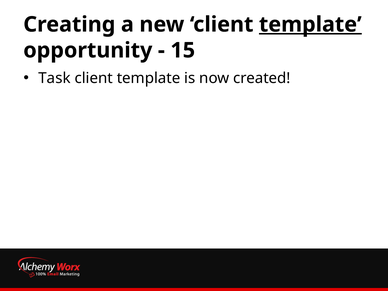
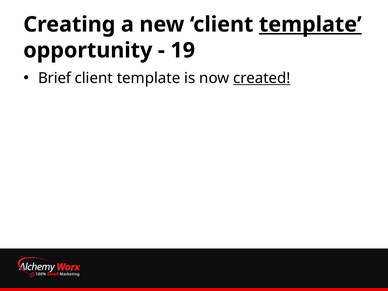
15: 15 -> 19
Task: Task -> Brief
created underline: none -> present
